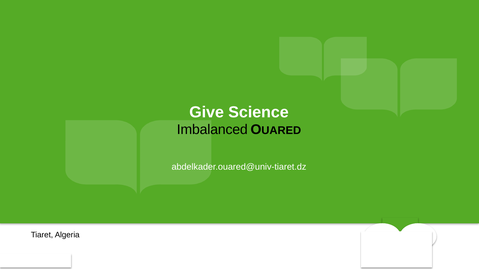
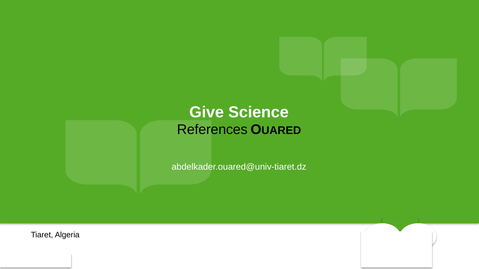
Imbalanced: Imbalanced -> References
